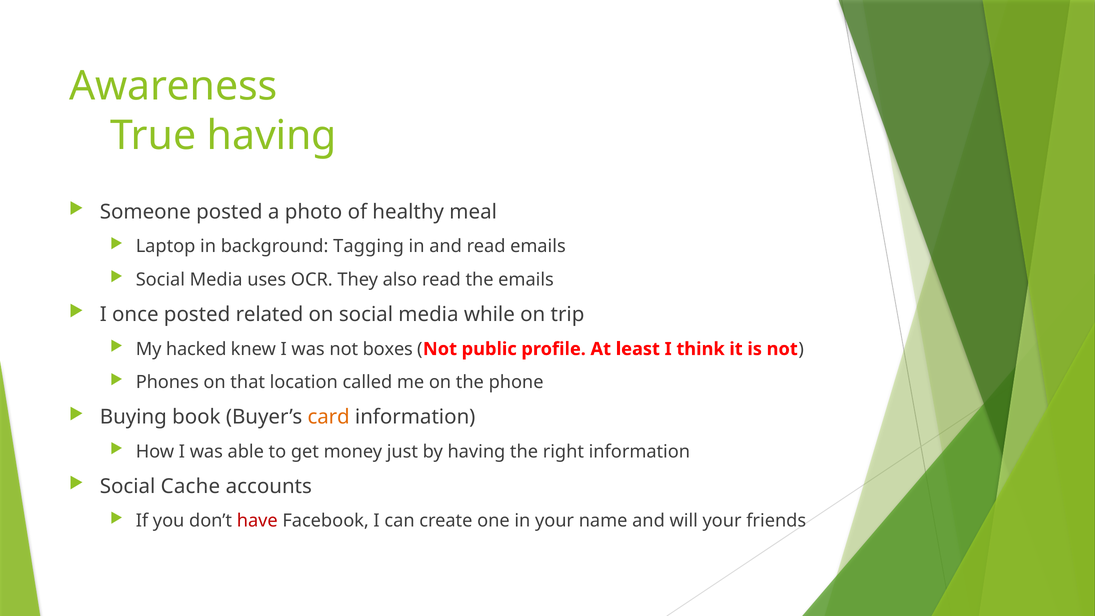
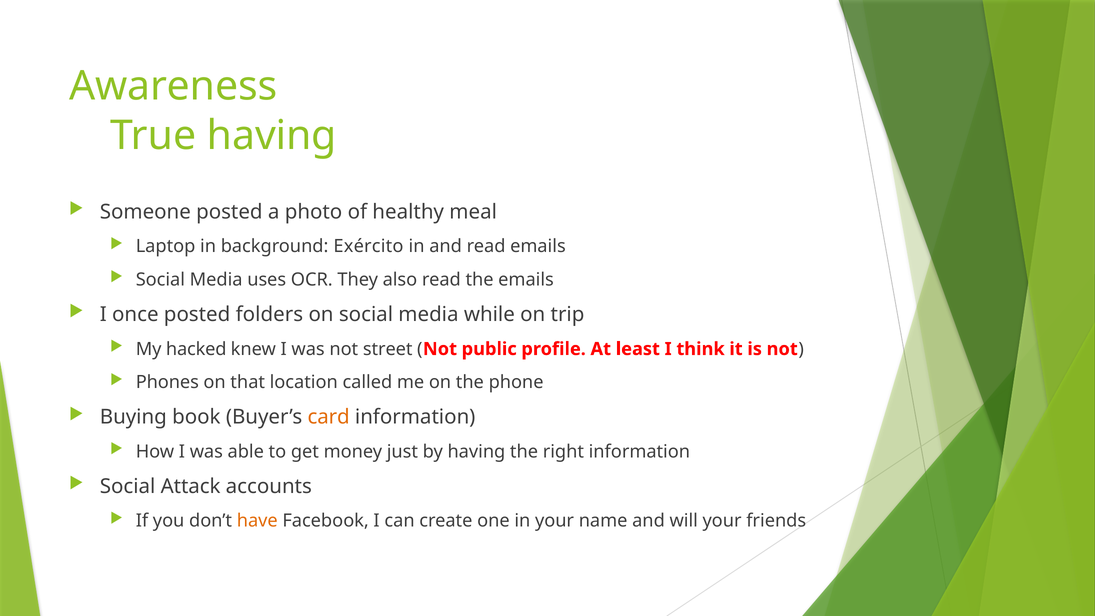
Tagging: Tagging -> Exército
related: related -> folders
boxes: boxes -> street
Cache: Cache -> Attack
have colour: red -> orange
